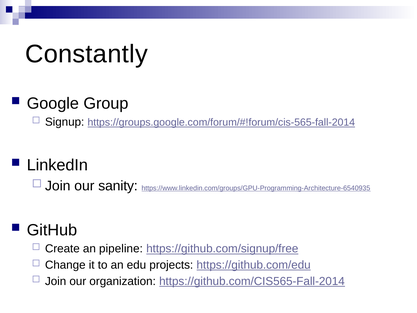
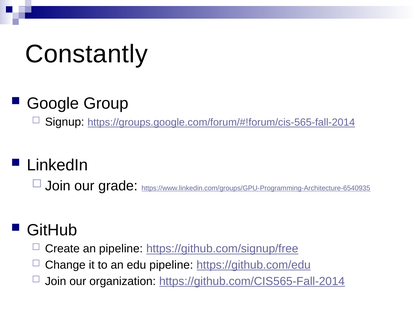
sanity: sanity -> grade
edu projects: projects -> pipeline
